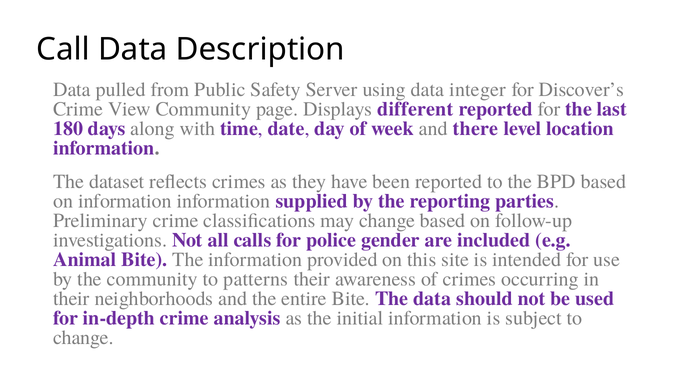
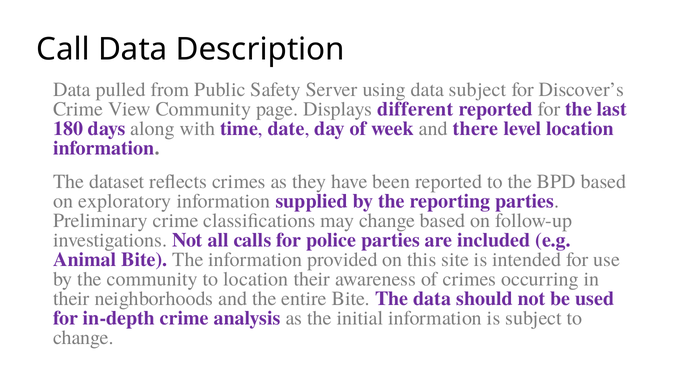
data integer: integer -> subject
on information: information -> exploratory
police gender: gender -> parties
to patterns: patterns -> location
